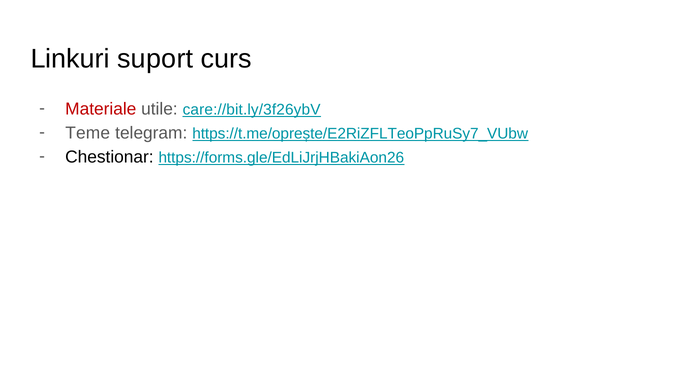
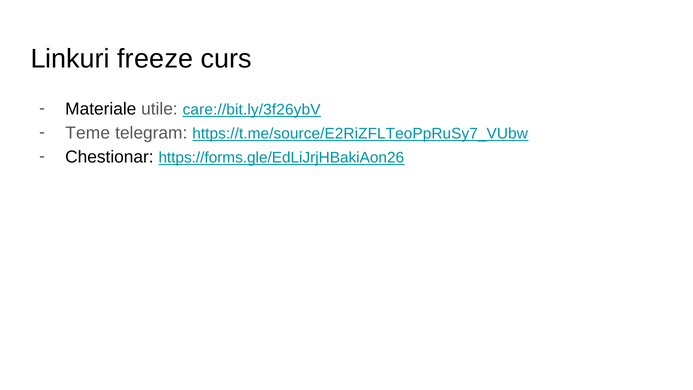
suport: suport -> freeze
Materiale colour: red -> black
https://t.me/oprește/E2RiZFLTeoPpRuSy7_VUbw: https://t.me/oprește/E2RiZFLTeoPpRuSy7_VUbw -> https://t.me/source/E2RiZFLTeoPpRuSy7_VUbw
